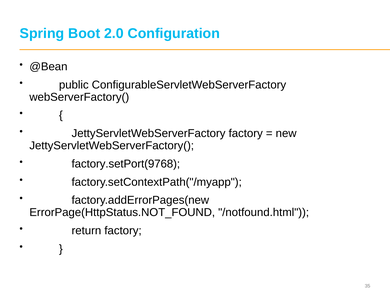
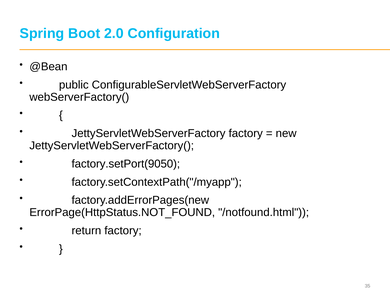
factory.setPort(9768: factory.setPort(9768 -> factory.setPort(9050
